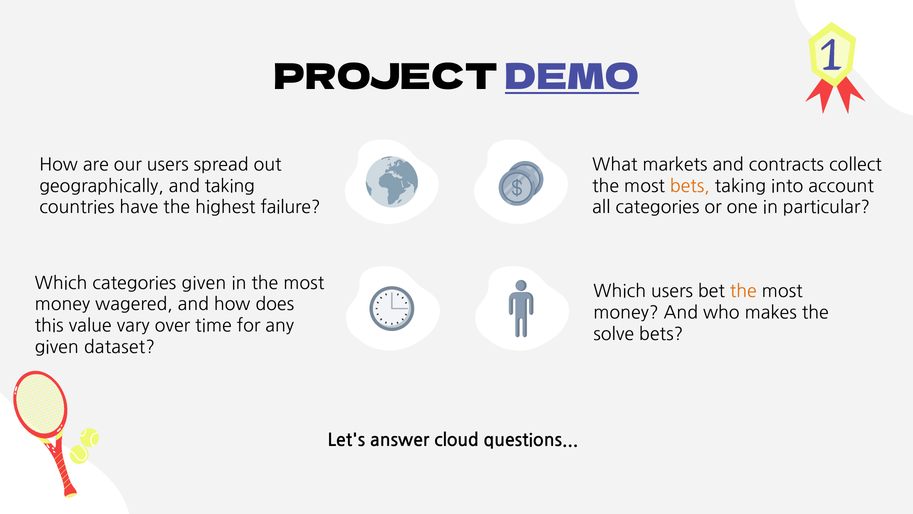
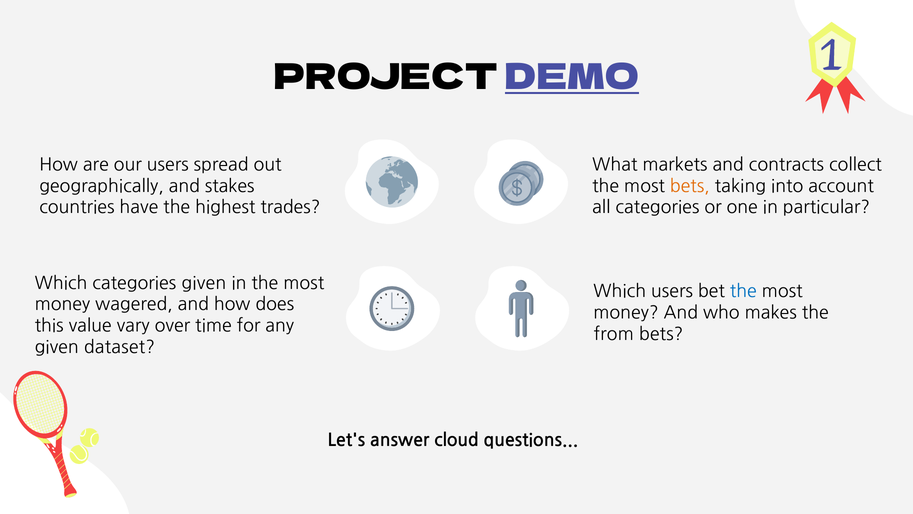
and taking: taking -> stakes
failure: failure -> trades
the at (743, 291) colour: orange -> blue
solve: solve -> from
